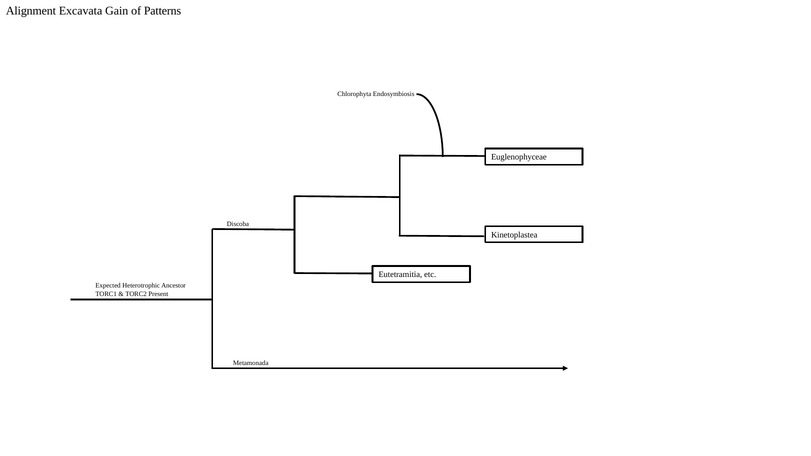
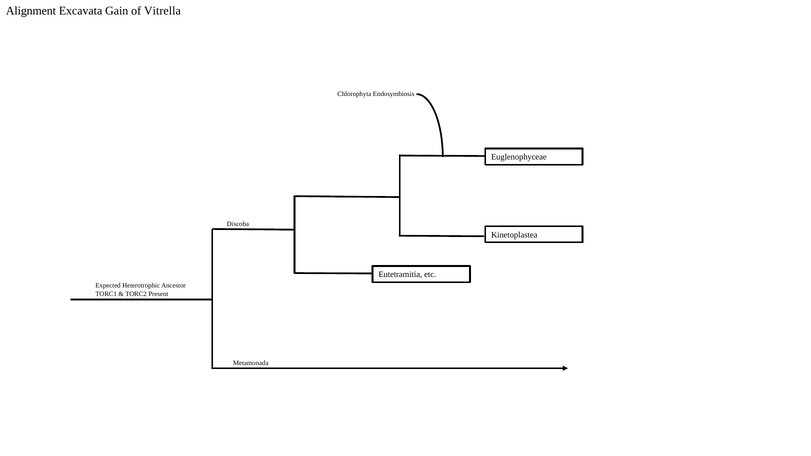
Patterns: Patterns -> Vitrella
